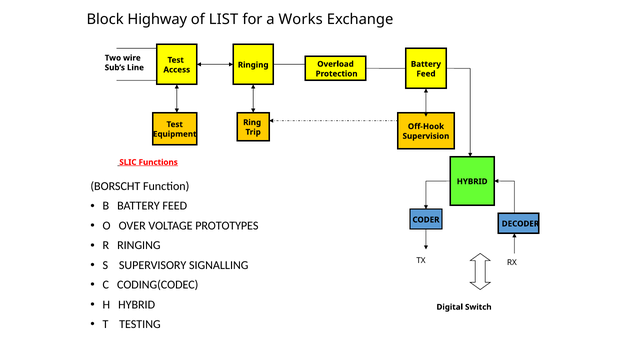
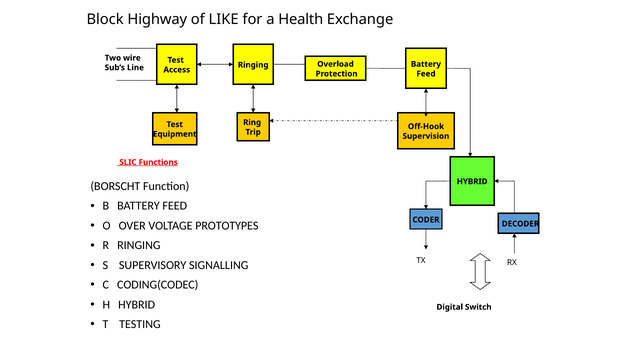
LIST: LIST -> LIKE
Works: Works -> Health
